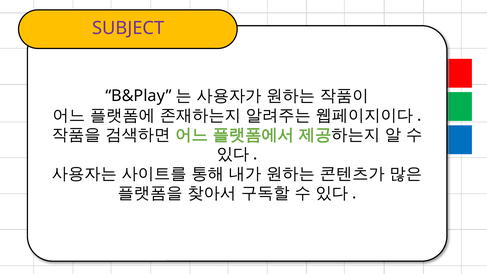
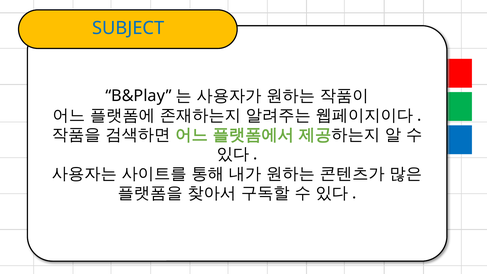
SUBJECT colour: purple -> blue
